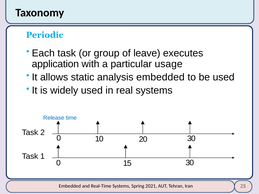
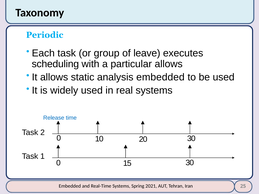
application: application -> scheduling
particular usage: usage -> allows
